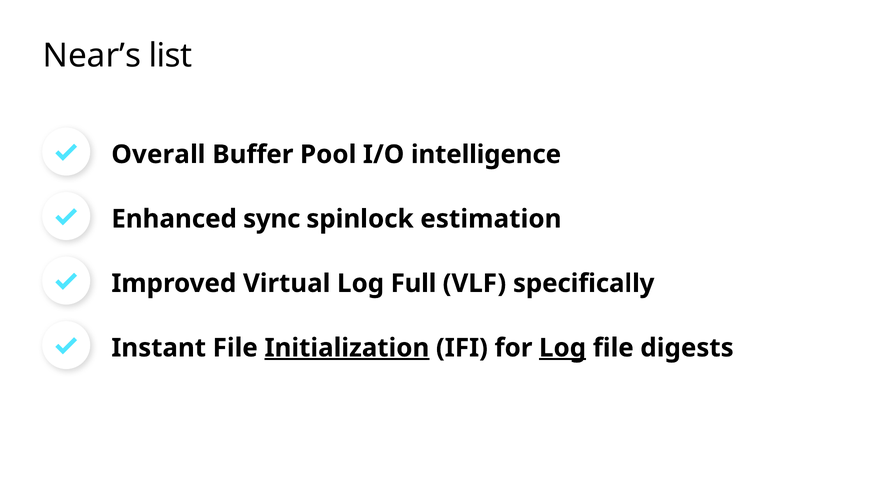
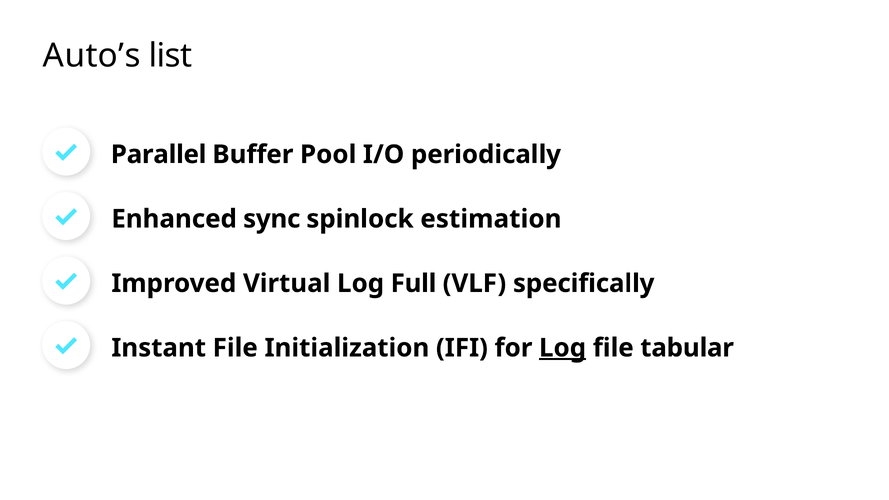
Near’s: Near’s -> Auto’s
Overall: Overall -> Parallel
intelligence: intelligence -> periodically
Initialization underline: present -> none
digests: digests -> tabular
